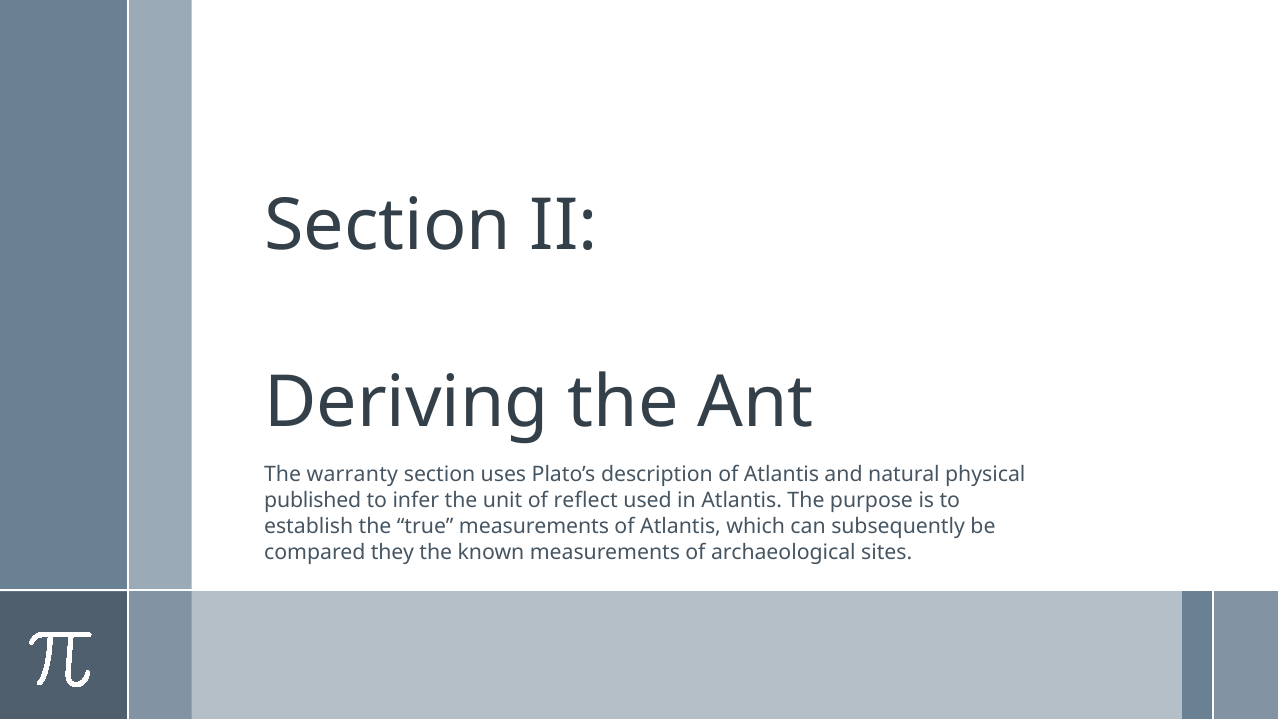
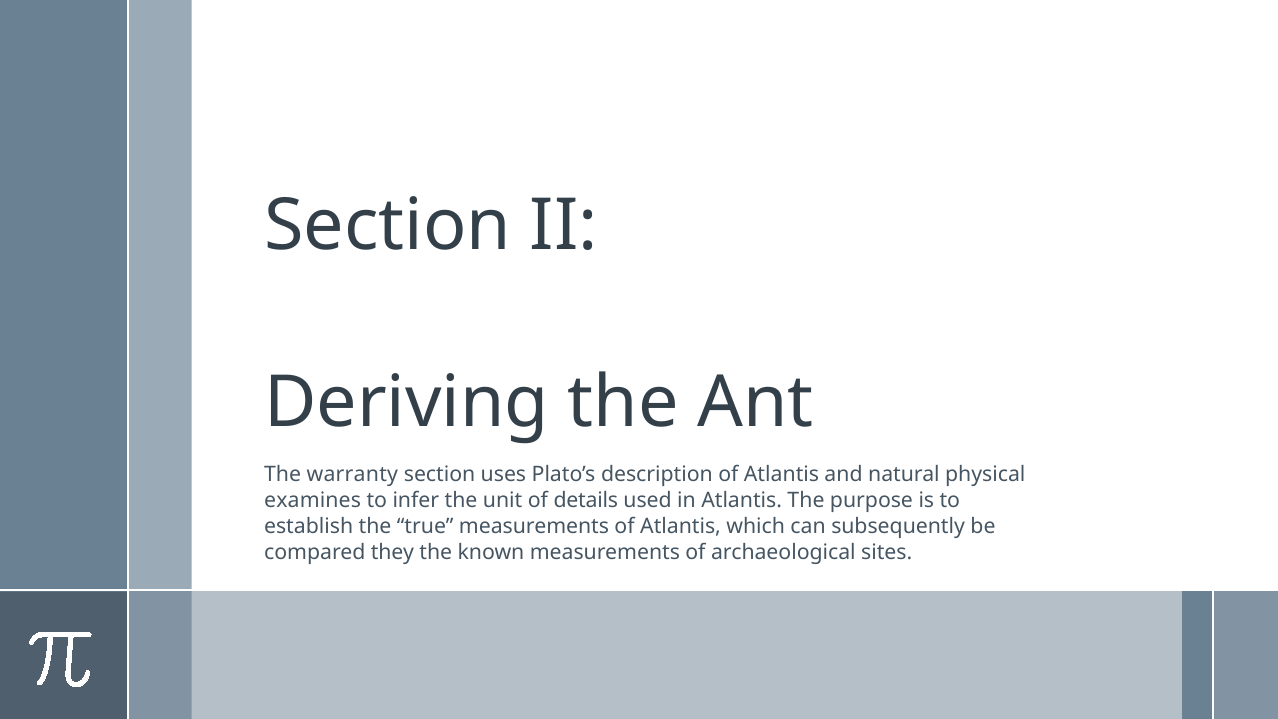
published: published -> examines
reflect: reflect -> details
